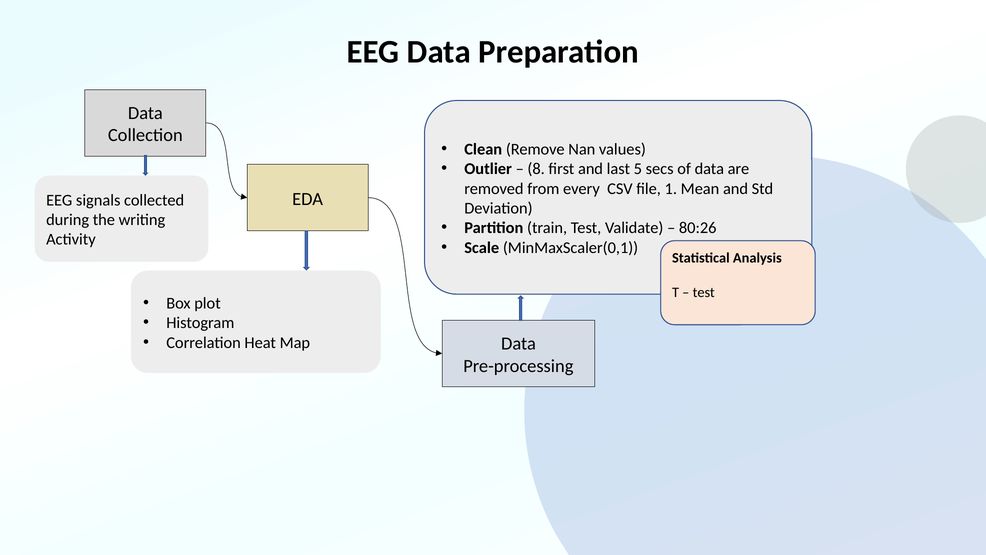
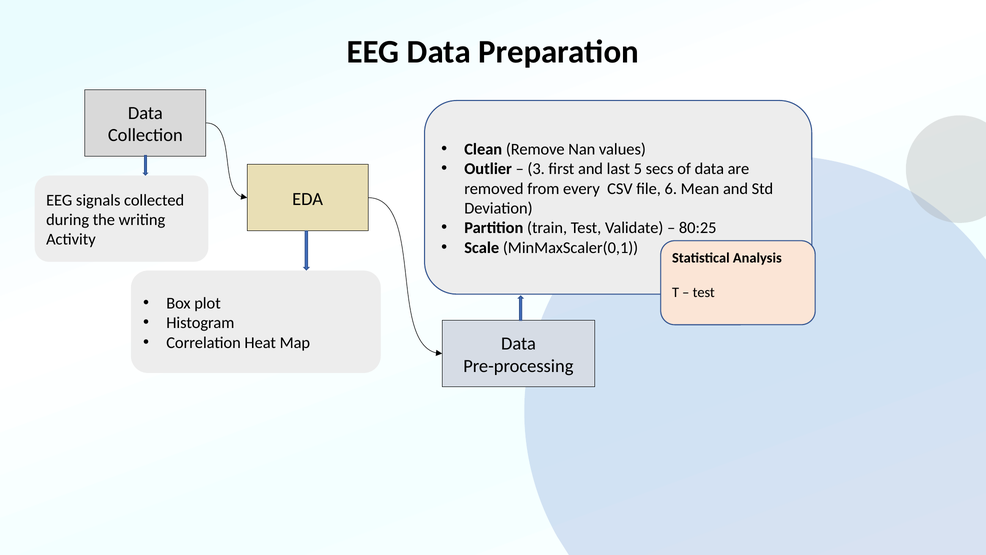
8: 8 -> 3
1: 1 -> 6
80:26: 80:26 -> 80:25
